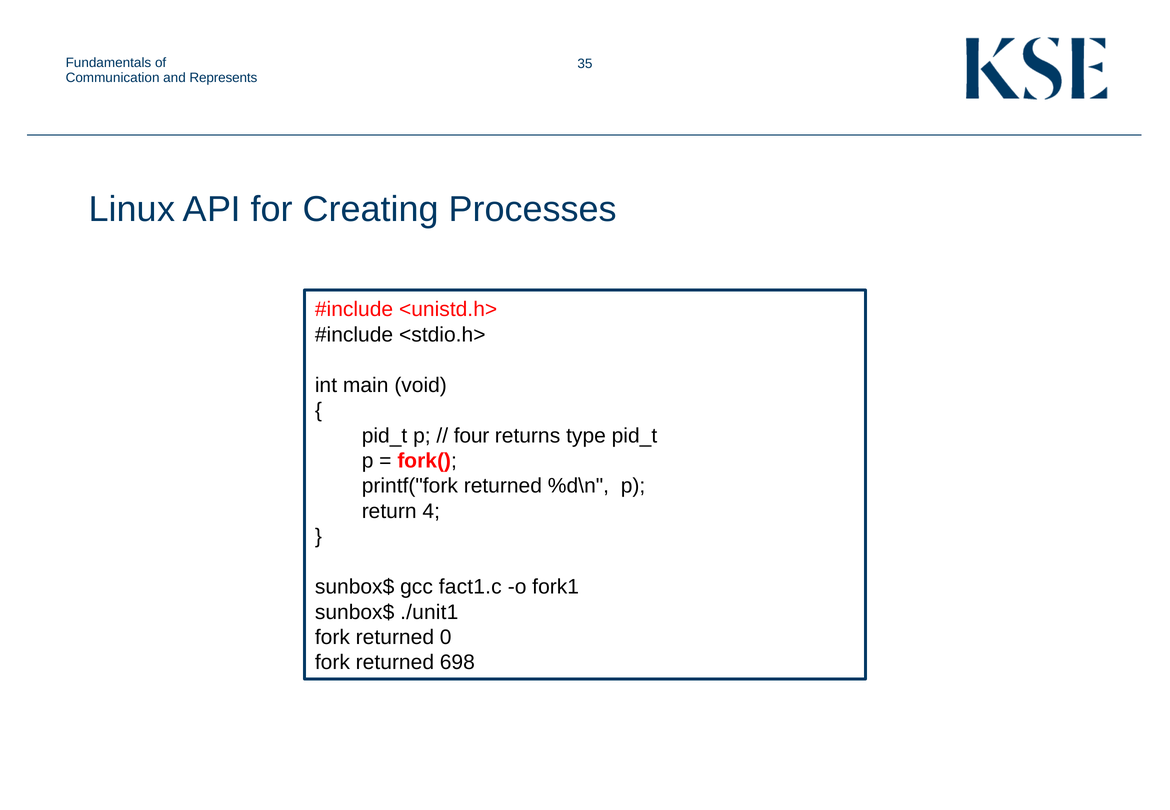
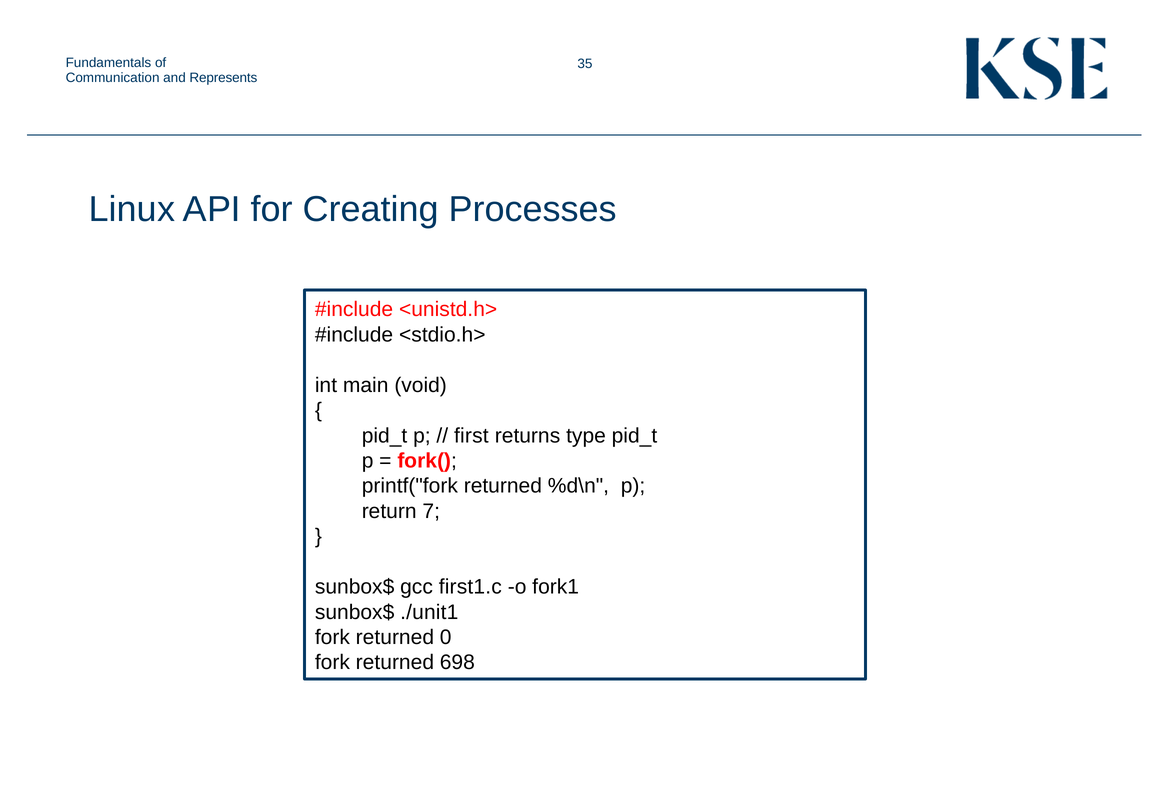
four: four -> first
4: 4 -> 7
fact1.c: fact1.c -> first1.c
